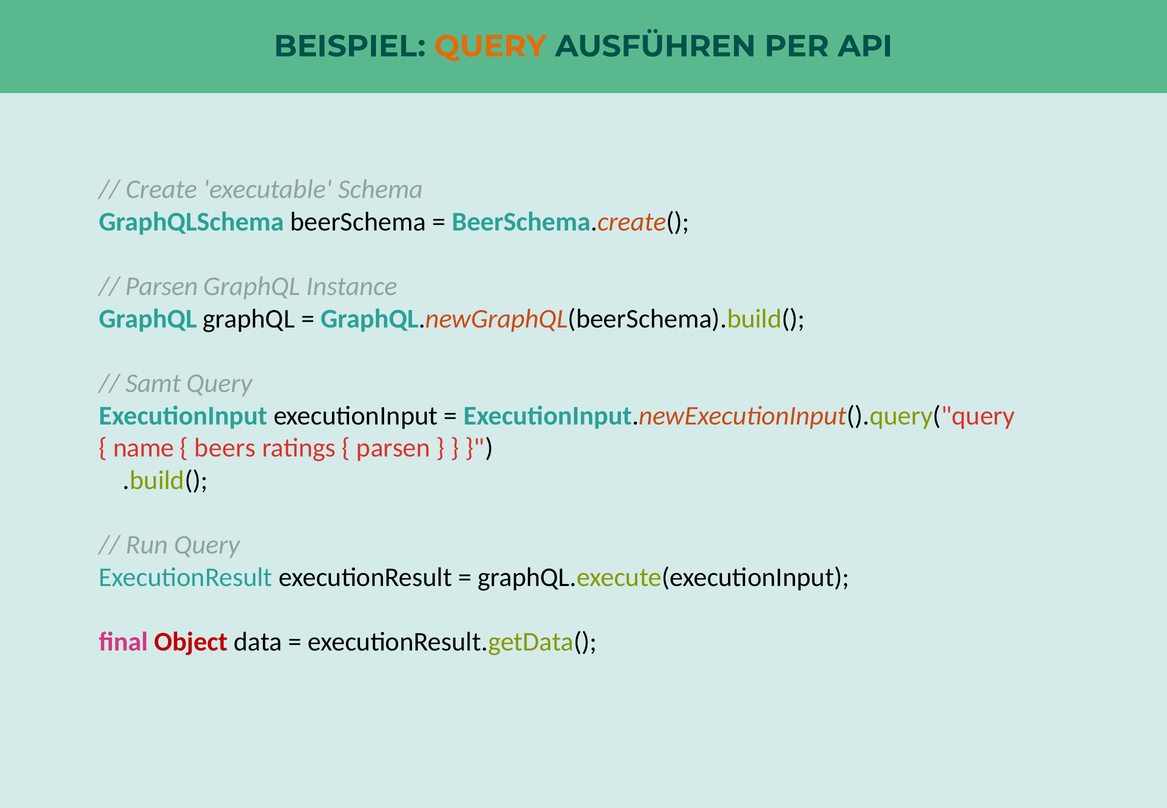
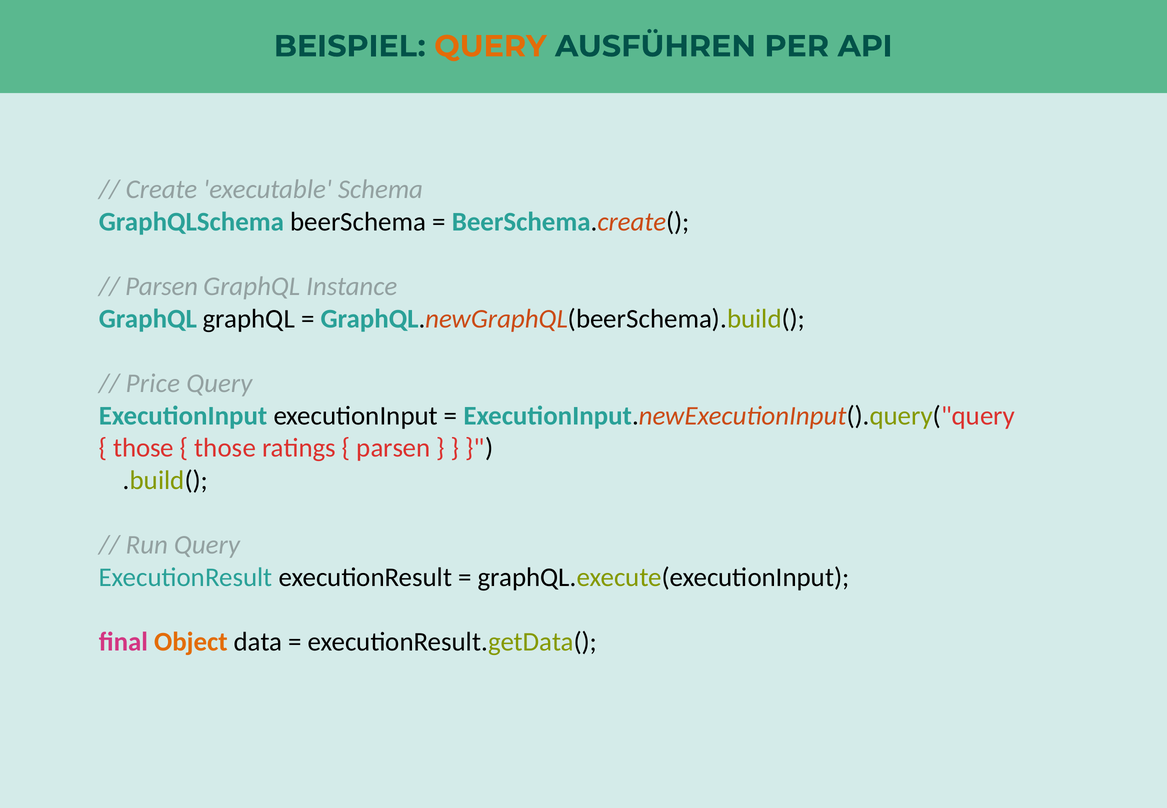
Samt: Samt -> Price
name at (144, 448): name -> those
beers at (225, 448): beers -> those
Object colour: red -> orange
